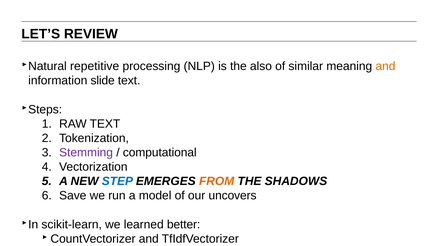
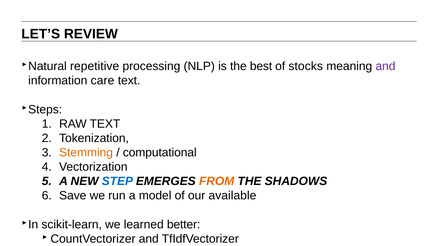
also: also -> best
similar: similar -> stocks
and at (385, 66) colour: orange -> purple
slide: slide -> care
Stemming colour: purple -> orange
uncovers: uncovers -> available
